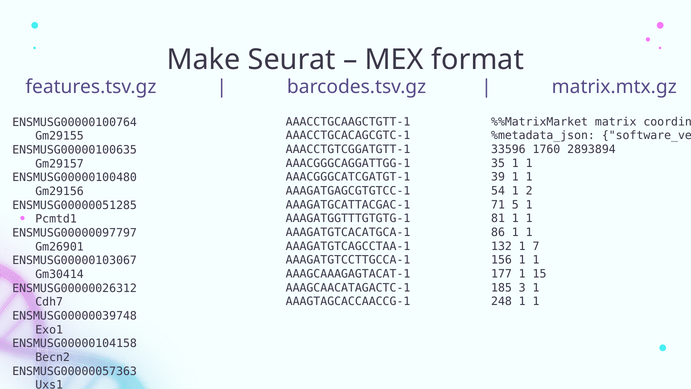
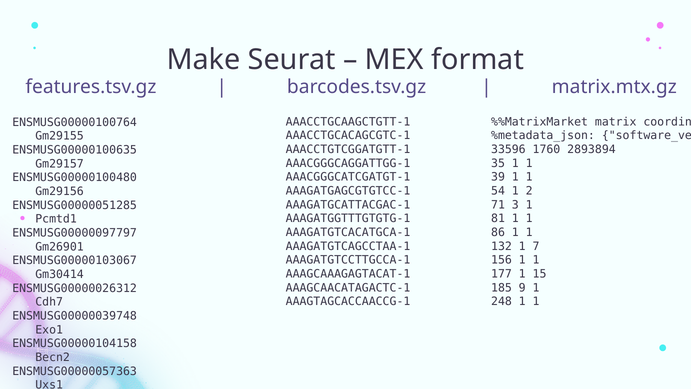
5: 5 -> 3
3: 3 -> 9
